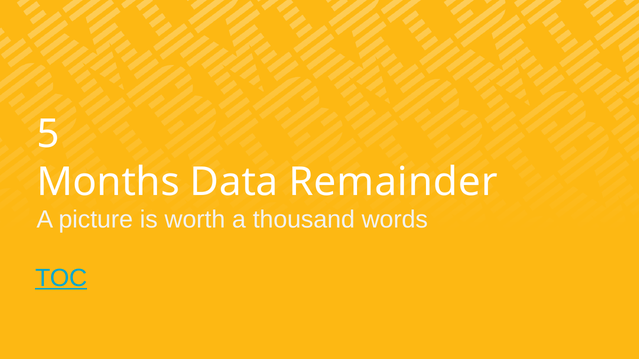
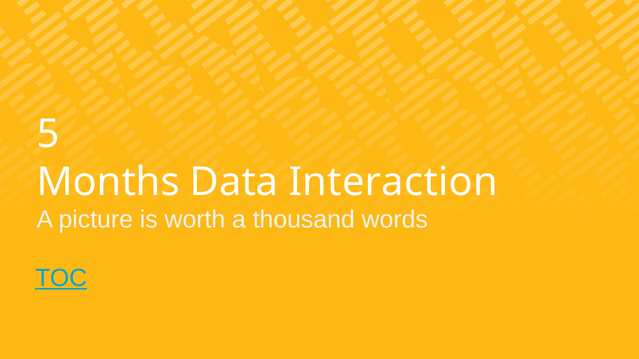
Remainder: Remainder -> Interaction
